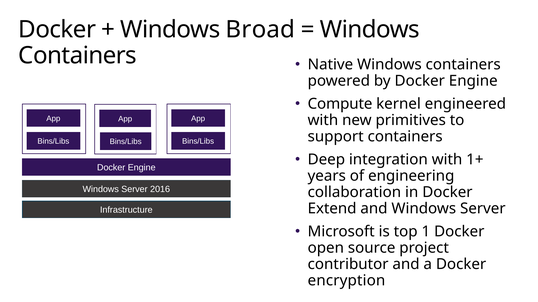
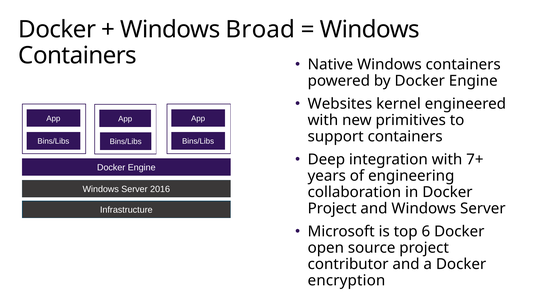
Compute: Compute -> Websites
1+: 1+ -> 7+
Extend at (332, 209): Extend -> Project
1: 1 -> 6
